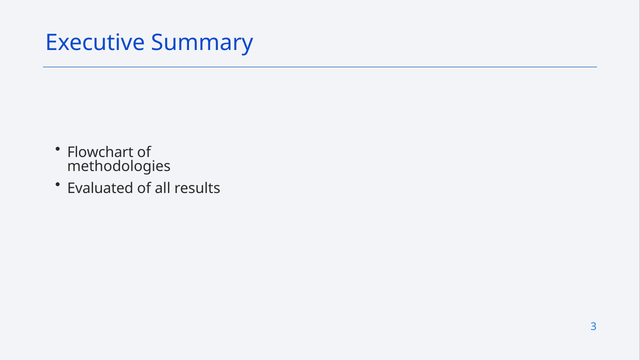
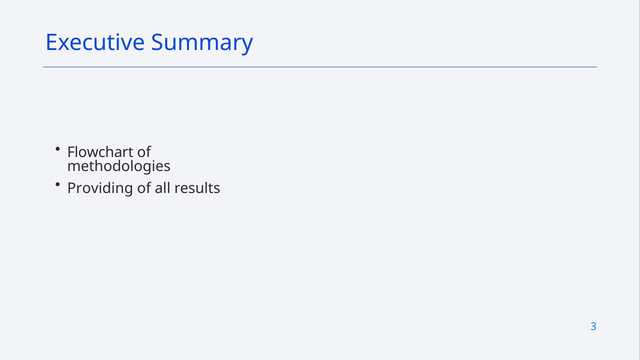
Evaluated: Evaluated -> Providing
